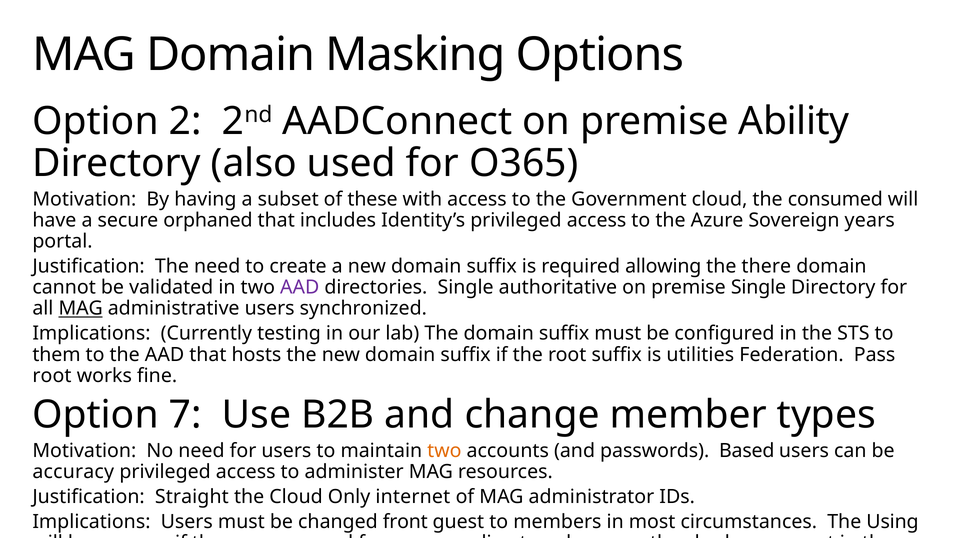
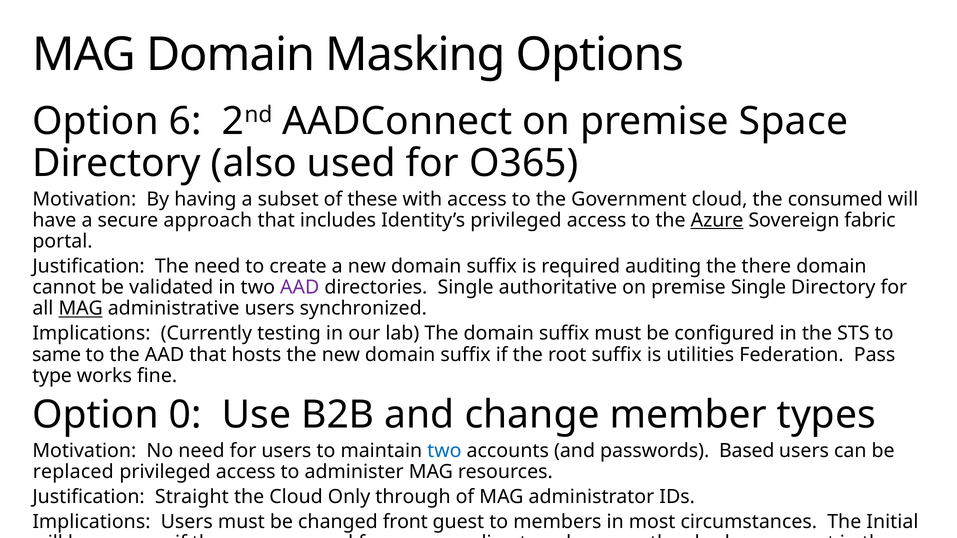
2: 2 -> 6
Ability: Ability -> Space
secure orphaned: orphaned -> approach
Azure underline: none -> present
years: years -> fabric
allowing: allowing -> auditing
them: them -> same
root at (52, 376): root -> type
7: 7 -> 0
two at (444, 451) colour: orange -> blue
accuracy: accuracy -> replaced
internet: internet -> through
Using: Using -> Initial
